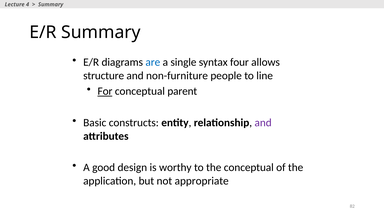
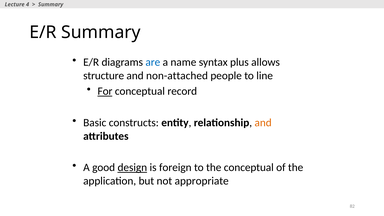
single: single -> name
four: four -> plus
non-furniture: non-furniture -> non-attached
parent: parent -> record
and at (263, 123) colour: purple -> orange
design underline: none -> present
worthy: worthy -> foreign
